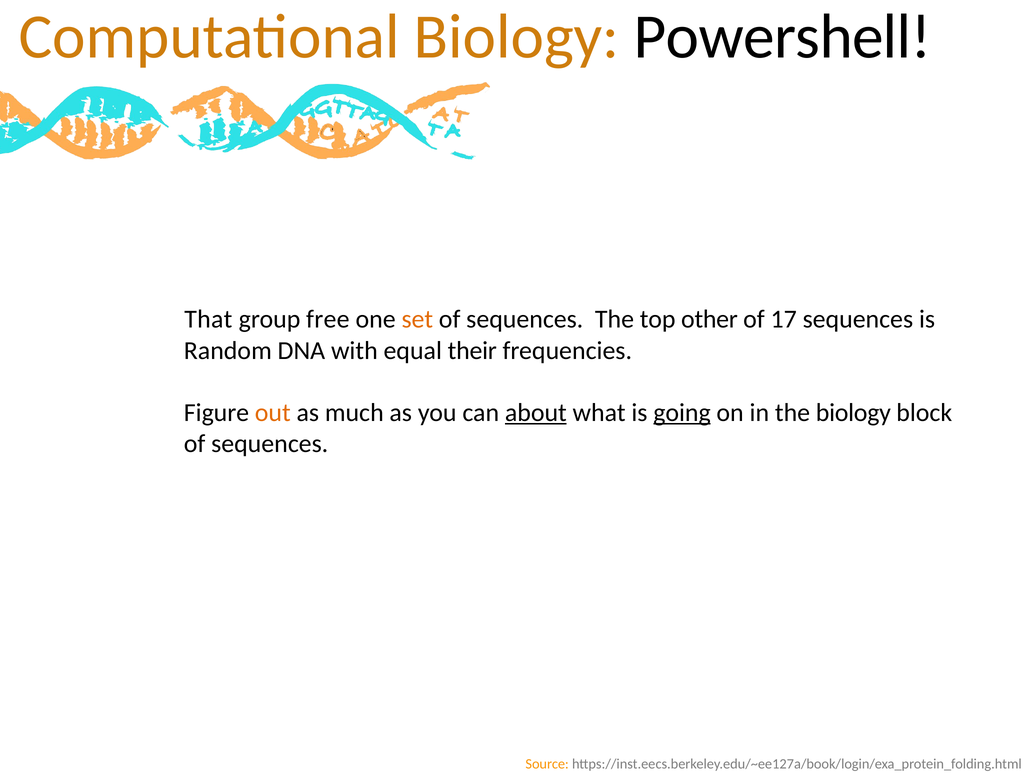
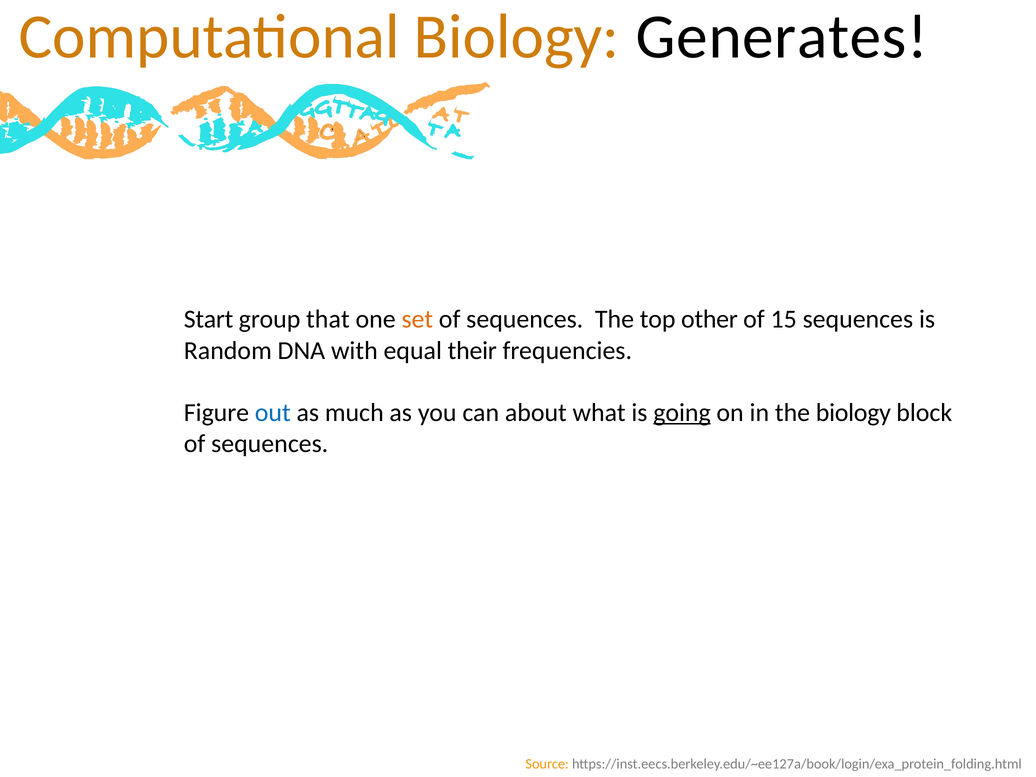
Powershell: Powershell -> Generates
That: That -> Start
free: free -> that
17: 17 -> 15
out colour: orange -> blue
about underline: present -> none
